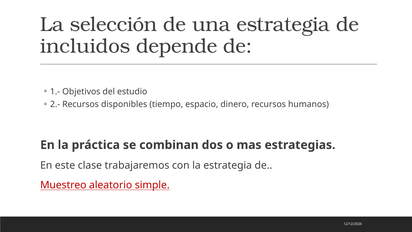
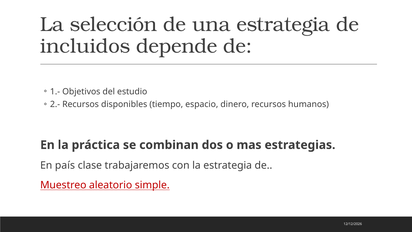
este: este -> país
